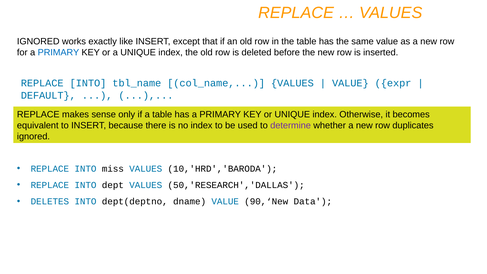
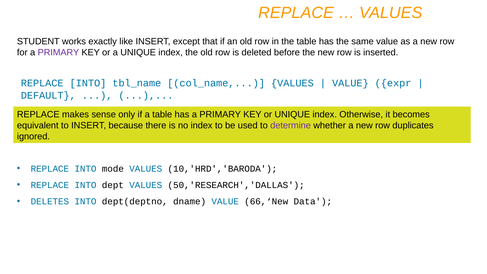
IGNORED at (38, 41): IGNORED -> STUDENT
PRIMARY at (58, 52) colour: blue -> purple
miss: miss -> mode
90,‘New: 90,‘New -> 66,‘New
